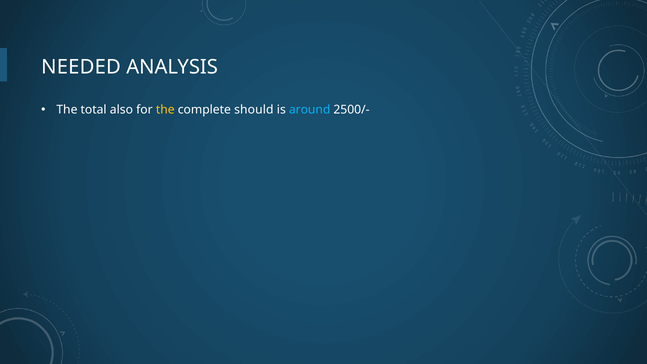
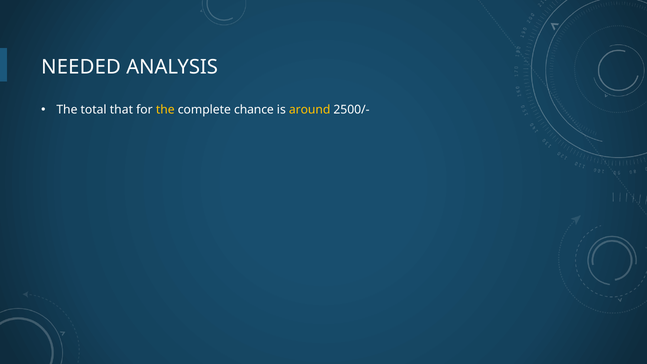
also: also -> that
should: should -> chance
around colour: light blue -> yellow
